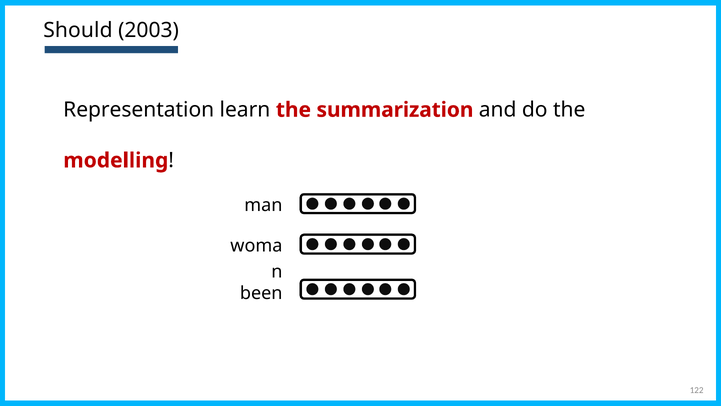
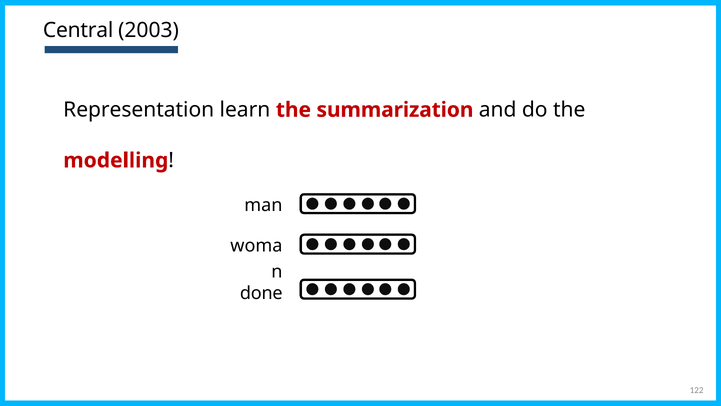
Should: Should -> Central
been: been -> done
